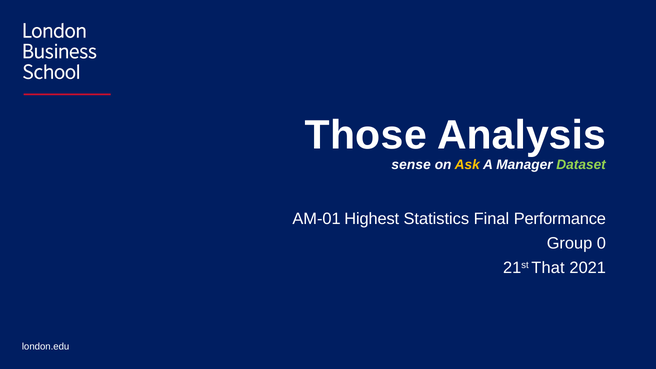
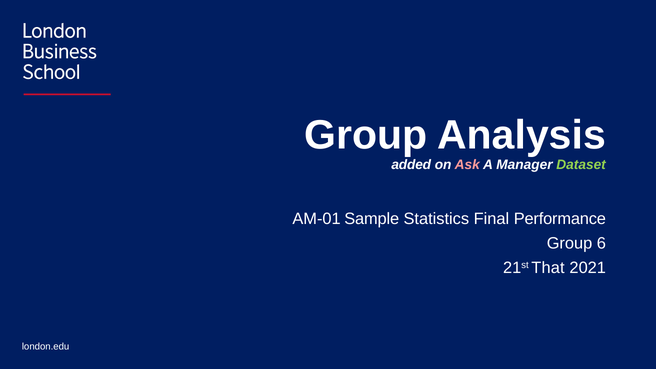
Those at (366, 135): Those -> Group
sense: sense -> added
Ask colour: yellow -> pink
Highest: Highest -> Sample
0: 0 -> 6
